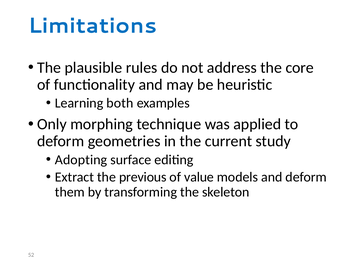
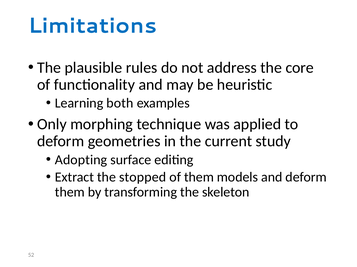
previous: previous -> stopped
of value: value -> them
